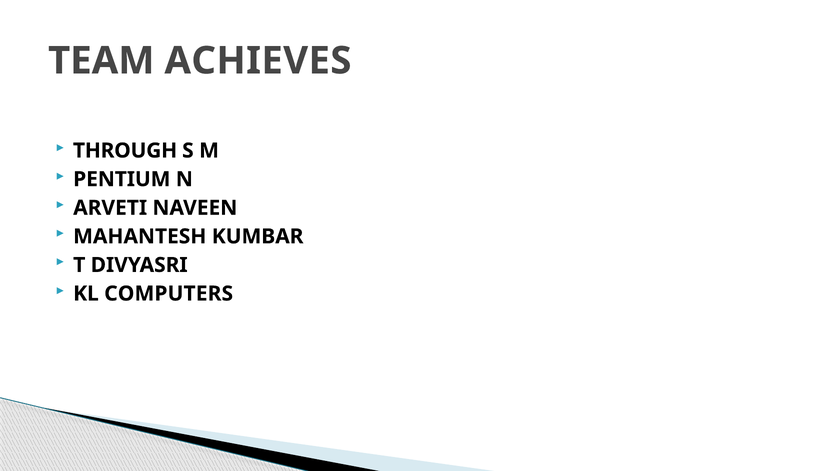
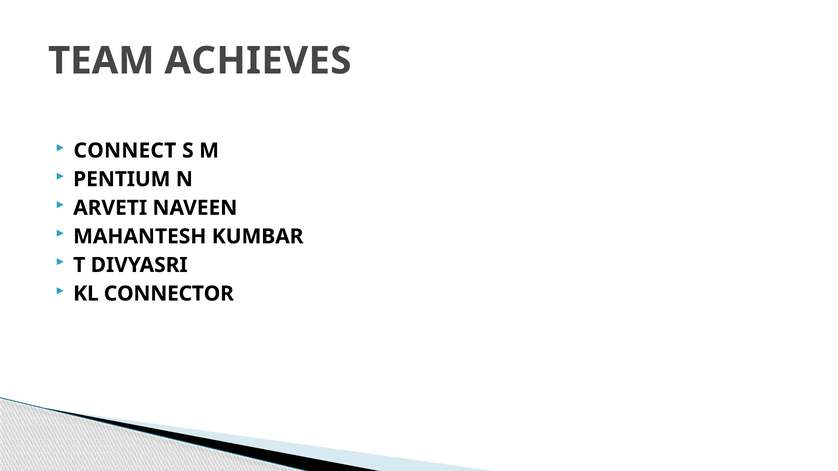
THROUGH: THROUGH -> CONNECT
COMPUTERS: COMPUTERS -> CONNECTOR
